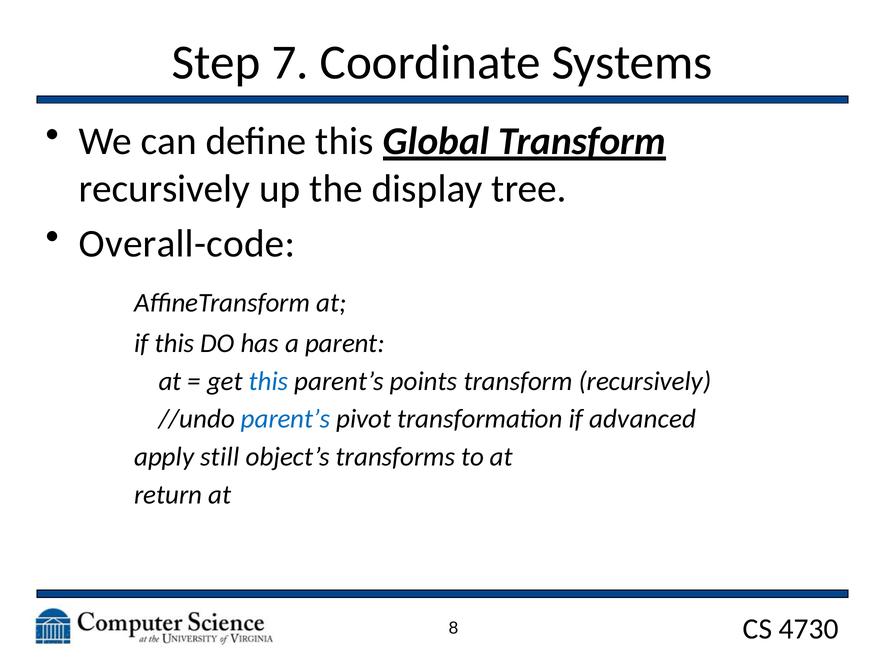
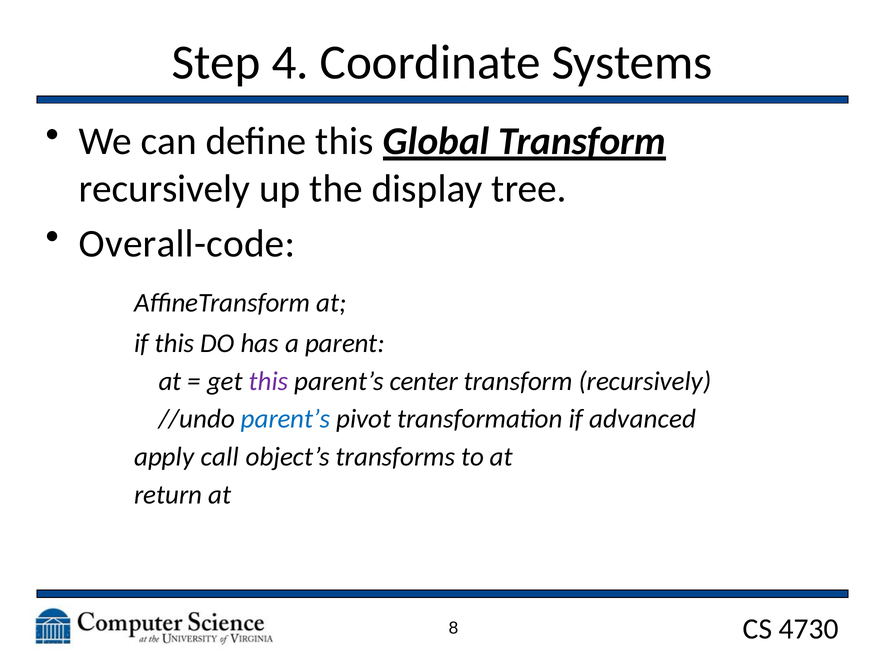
7: 7 -> 4
this at (269, 381) colour: blue -> purple
points: points -> center
still: still -> call
